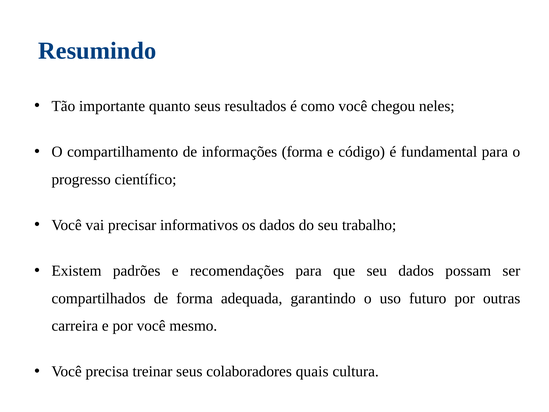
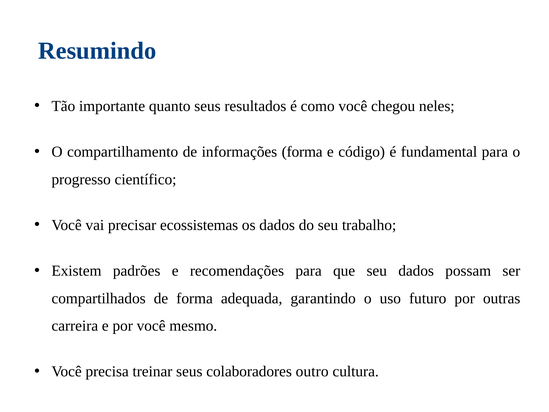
informativos: informativos -> ecossistemas
quais: quais -> outro
